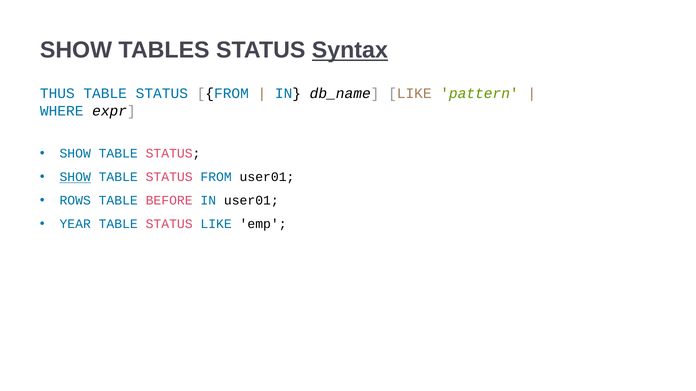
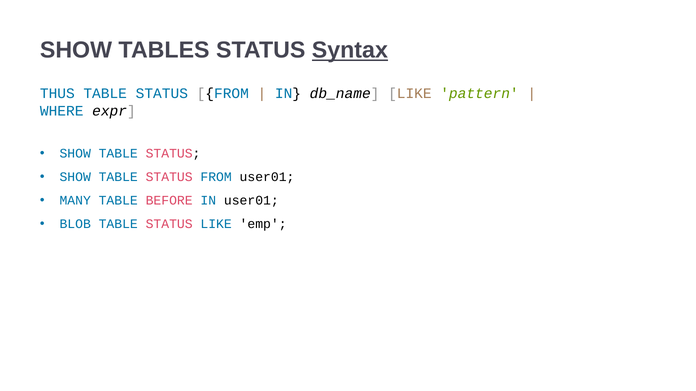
SHOW at (75, 177) underline: present -> none
ROWS: ROWS -> MANY
YEAR: YEAR -> BLOB
